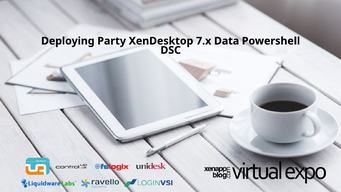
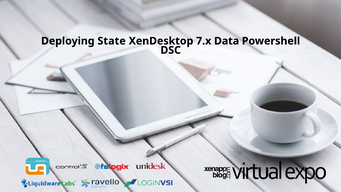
Party: Party -> State
